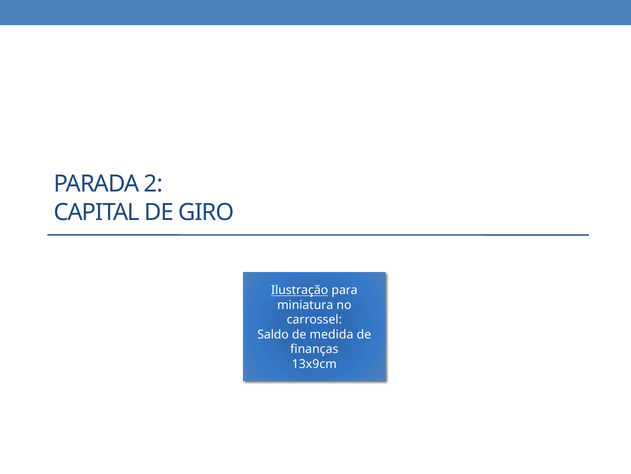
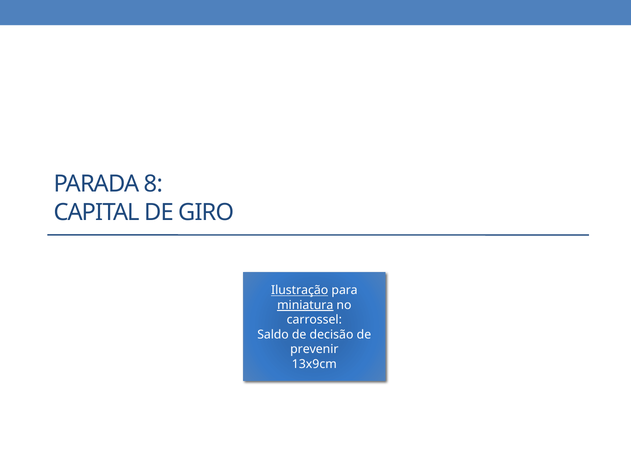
2: 2 -> 8
miniatura underline: none -> present
medida: medida -> decisão
finanças: finanças -> prevenir
